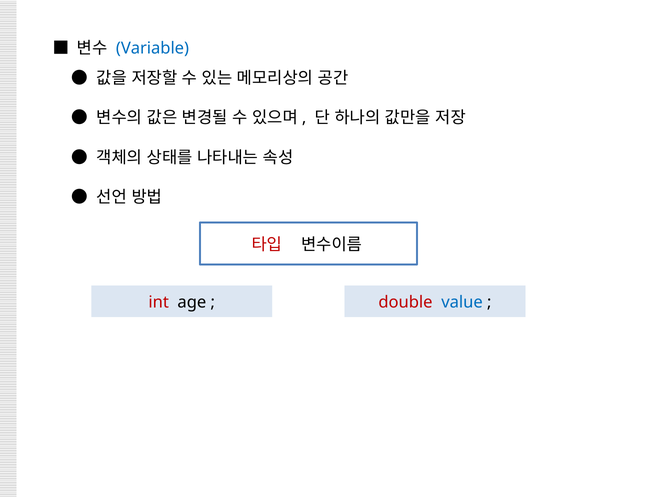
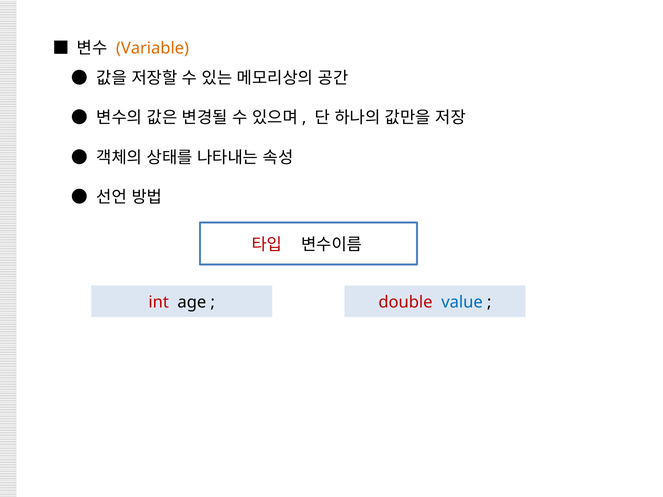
Variable colour: blue -> orange
